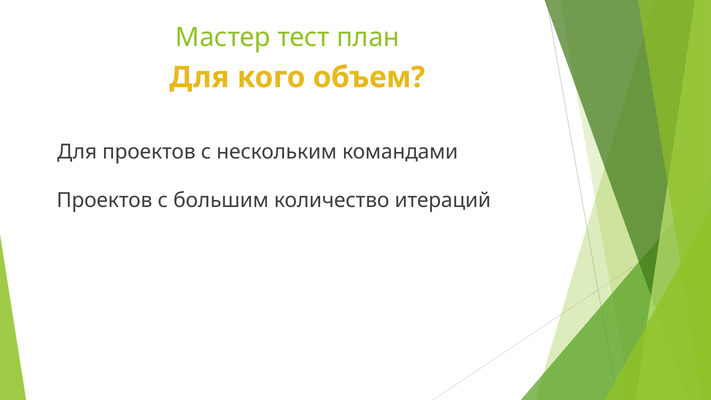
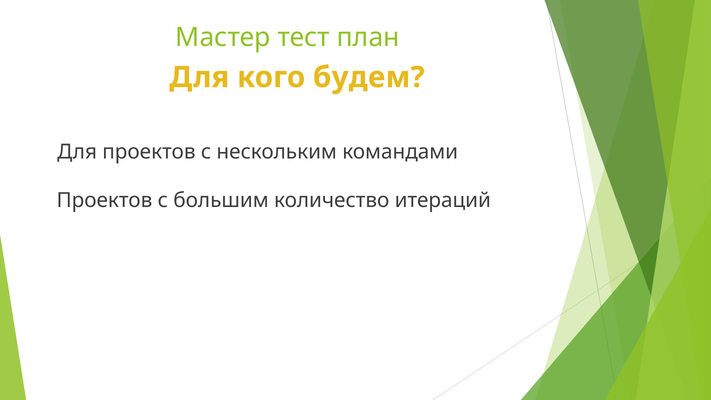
объем: объем -> будем
